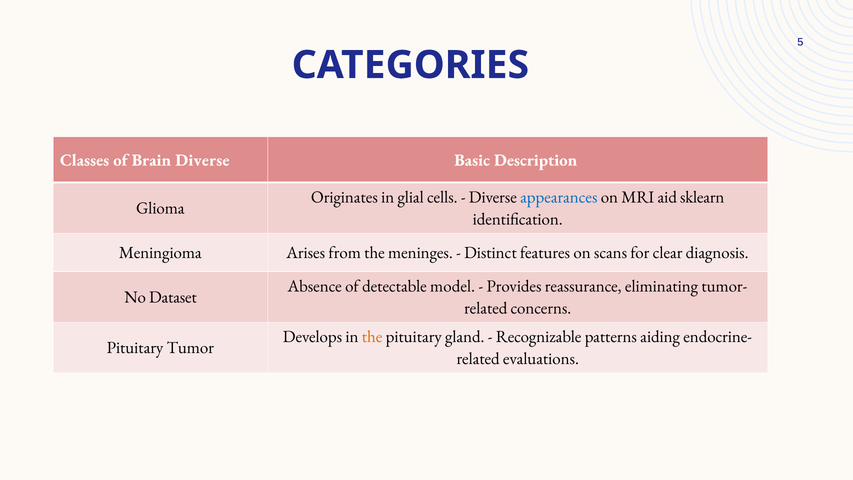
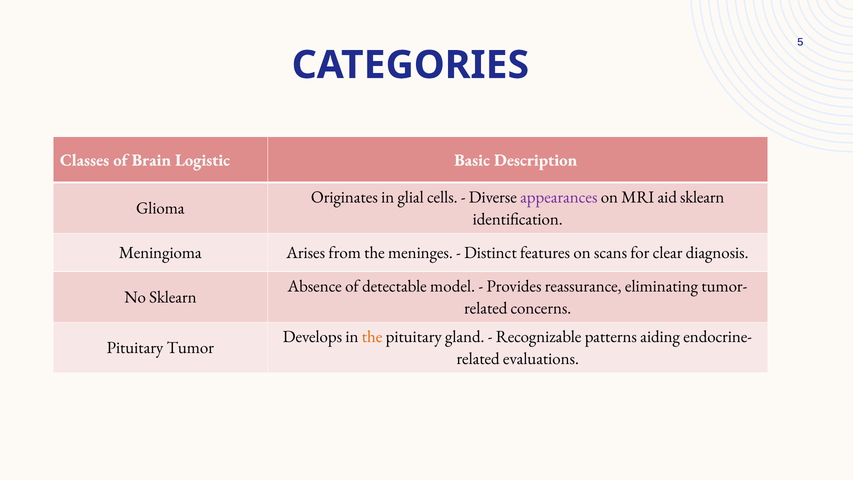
Brain Diverse: Diverse -> Logistic
appearances colour: blue -> purple
No Dataset: Dataset -> Sklearn
